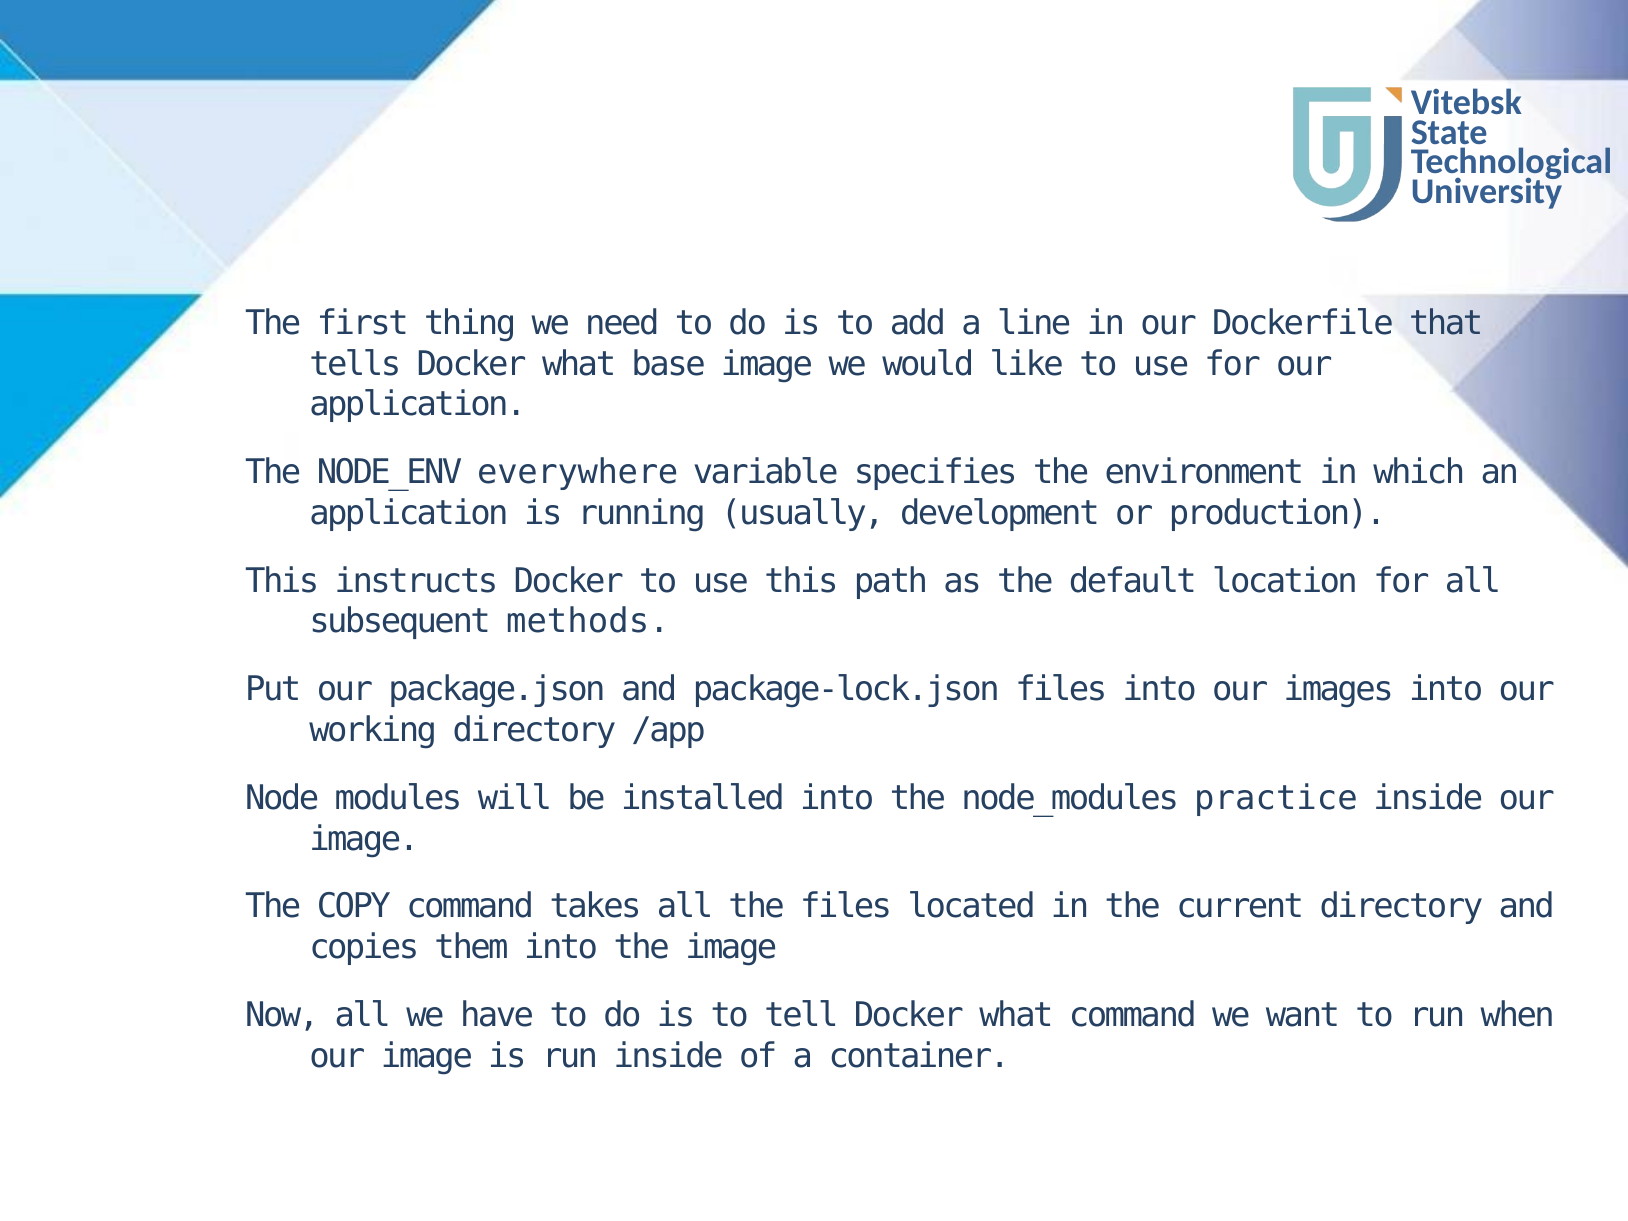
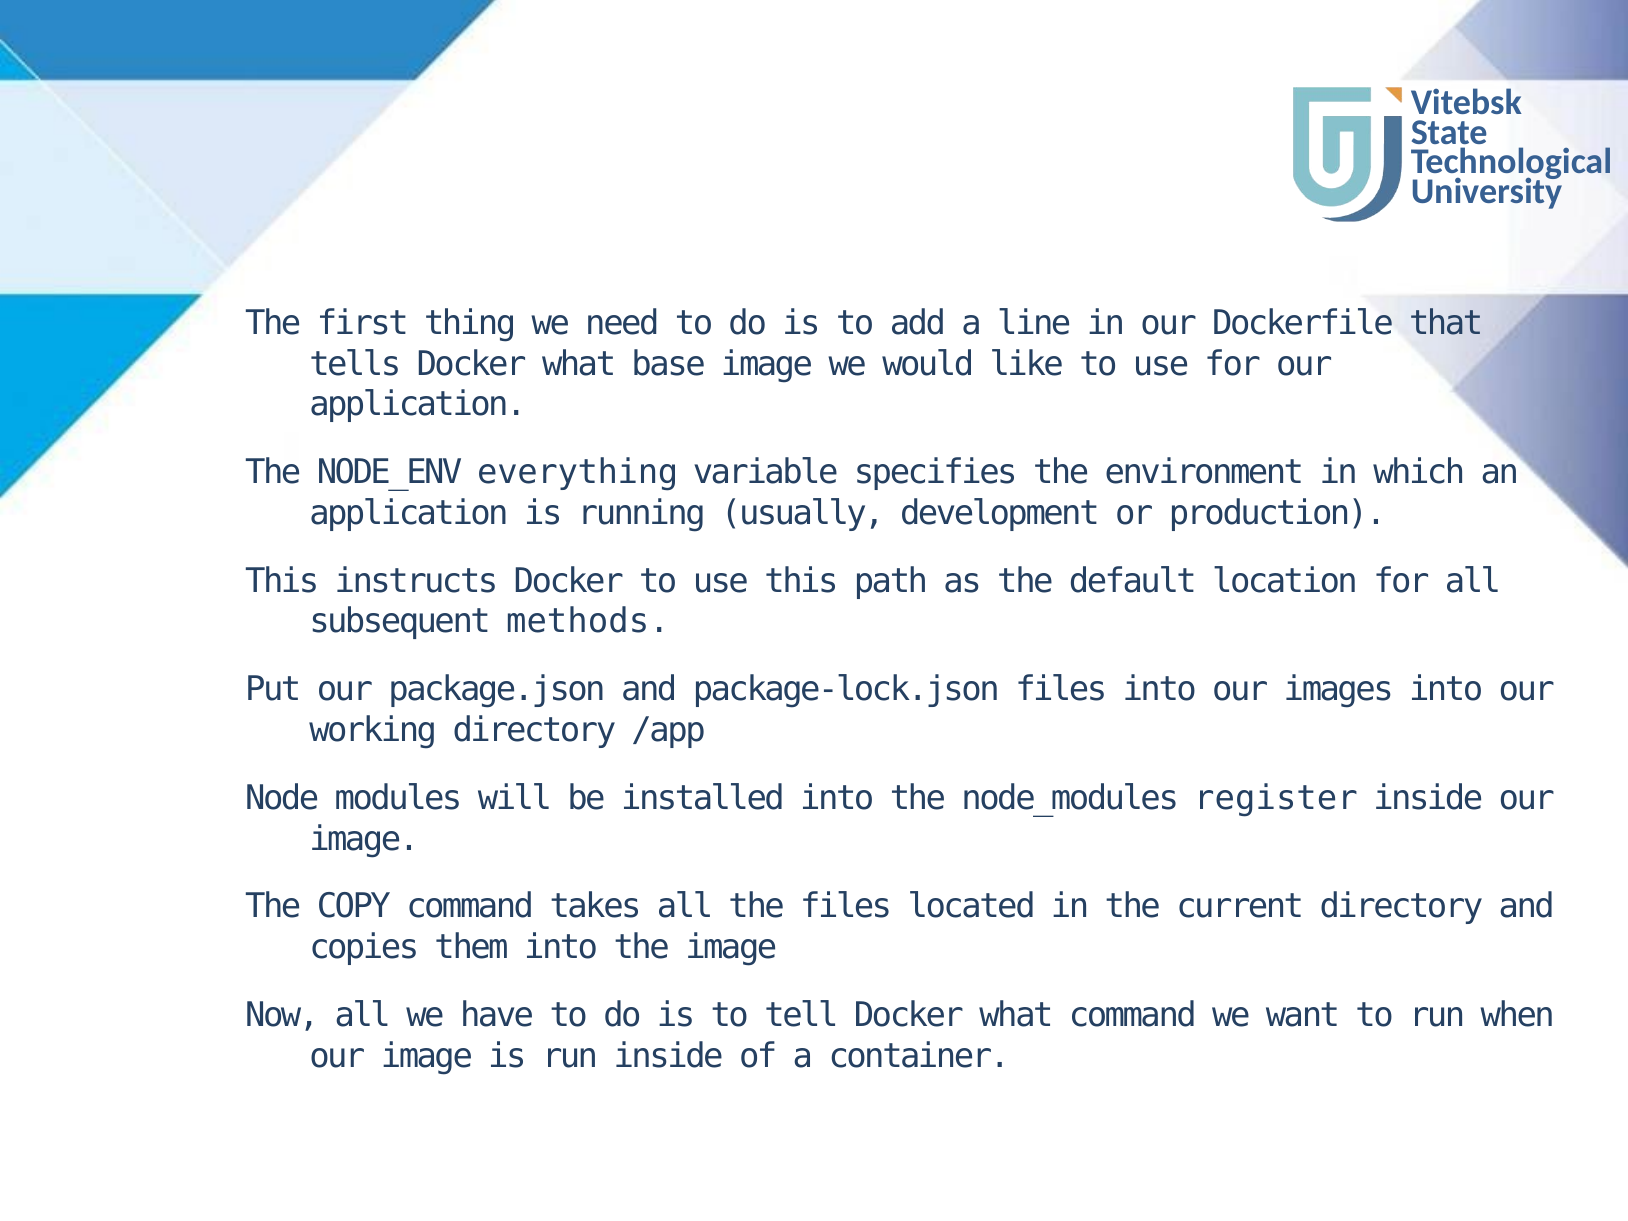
everywhere: everywhere -> everything
practice: practice -> register
